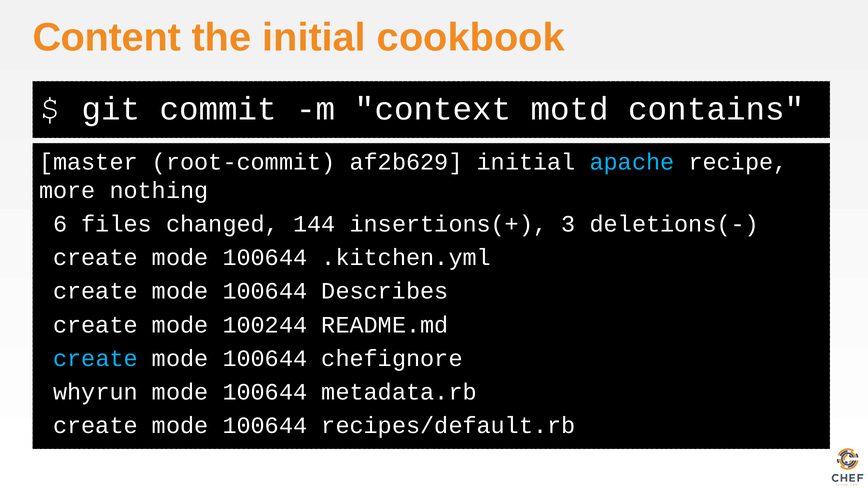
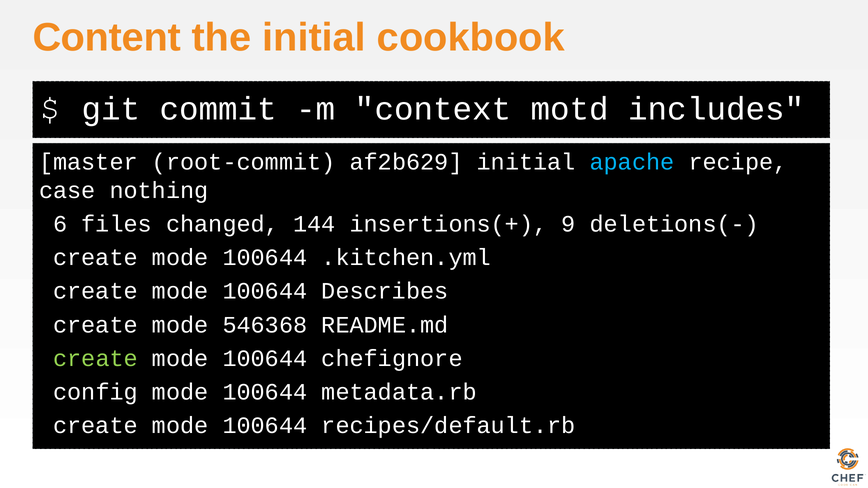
contains: contains -> includes
more: more -> case
3: 3 -> 9
100244: 100244 -> 546368
create at (96, 359) colour: light blue -> light green
whyrun: whyrun -> config
